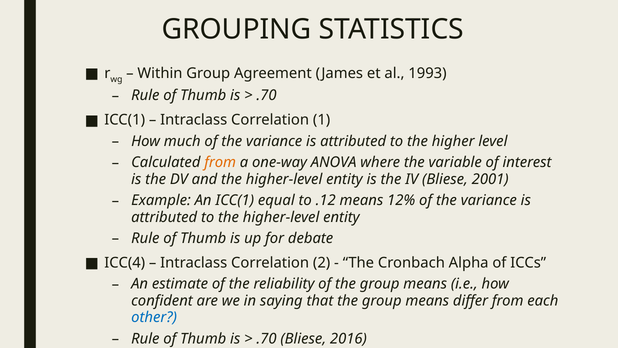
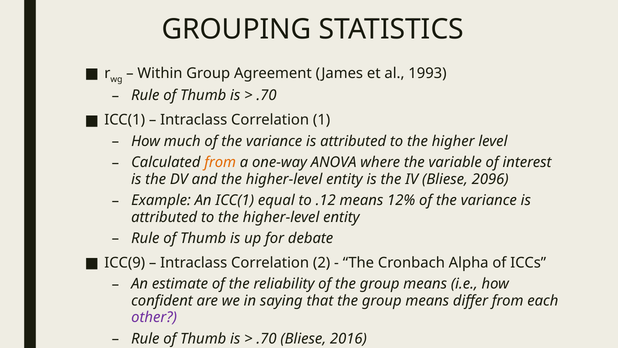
2001: 2001 -> 2096
ICC(4: ICC(4 -> ICC(9
other colour: blue -> purple
